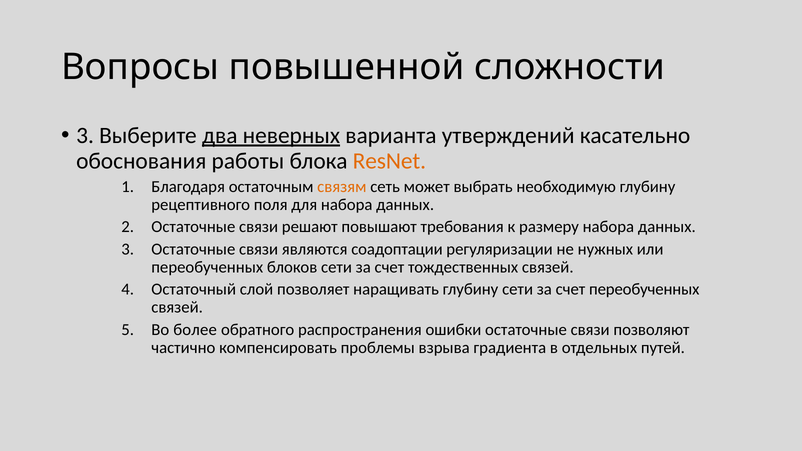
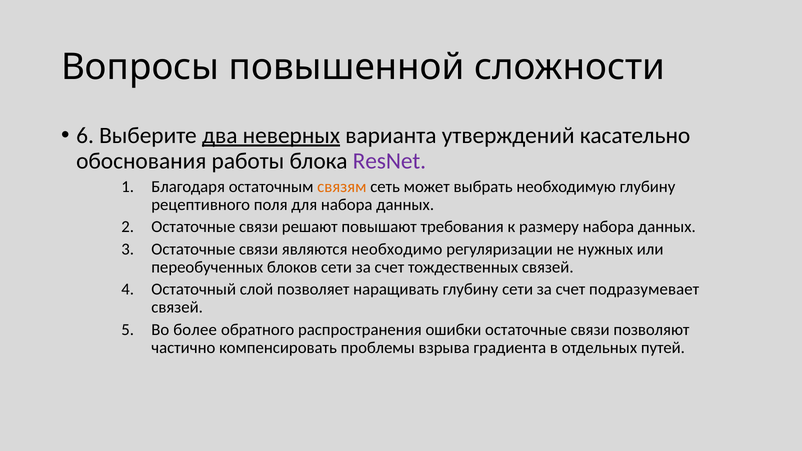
3 at (85, 136): 3 -> 6
ResNet colour: orange -> purple
соадоптации: соадоптации -> необходимо
счет переобученных: переобученных -> подразумевает
